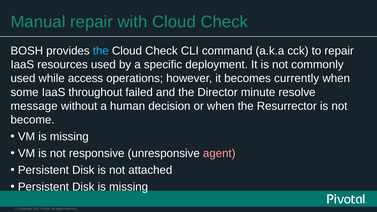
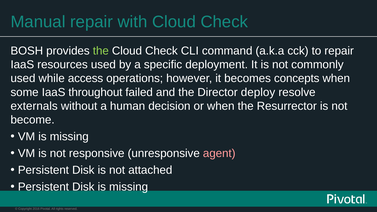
the at (101, 51) colour: light blue -> light green
currently: currently -> concepts
minute: minute -> deploy
message: message -> externals
